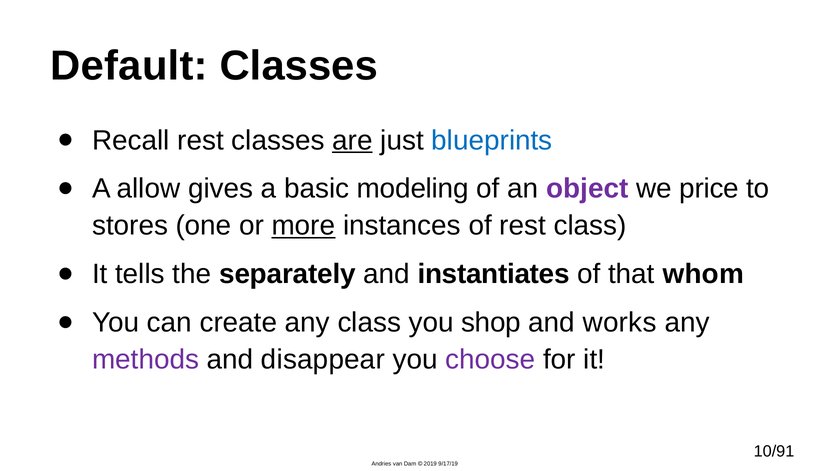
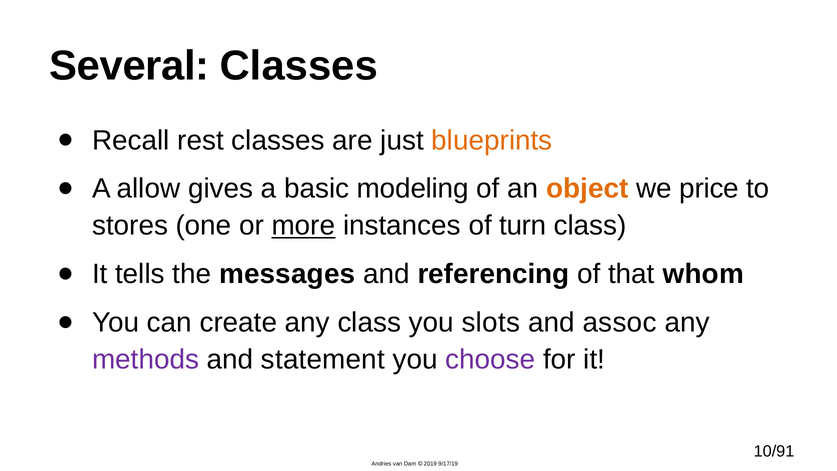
Default: Default -> Several
are underline: present -> none
blueprints colour: blue -> orange
object colour: purple -> orange
of rest: rest -> turn
separately: separately -> messages
instantiates: instantiates -> referencing
shop: shop -> slots
works: works -> assoc
disappear: disappear -> statement
